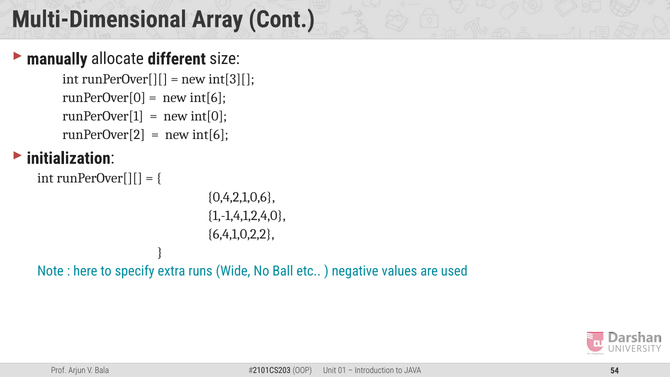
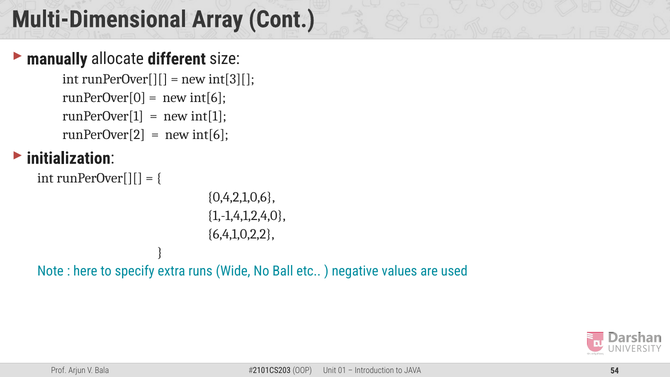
int[0: int[0 -> int[1
